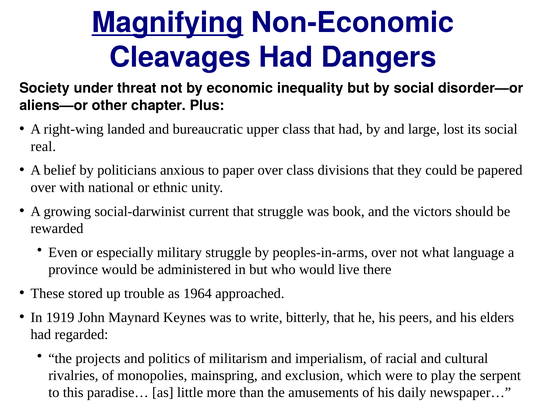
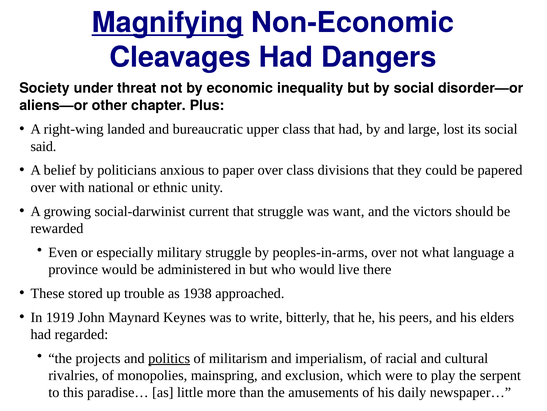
real: real -> said
book: book -> want
1964: 1964 -> 1938
politics underline: none -> present
